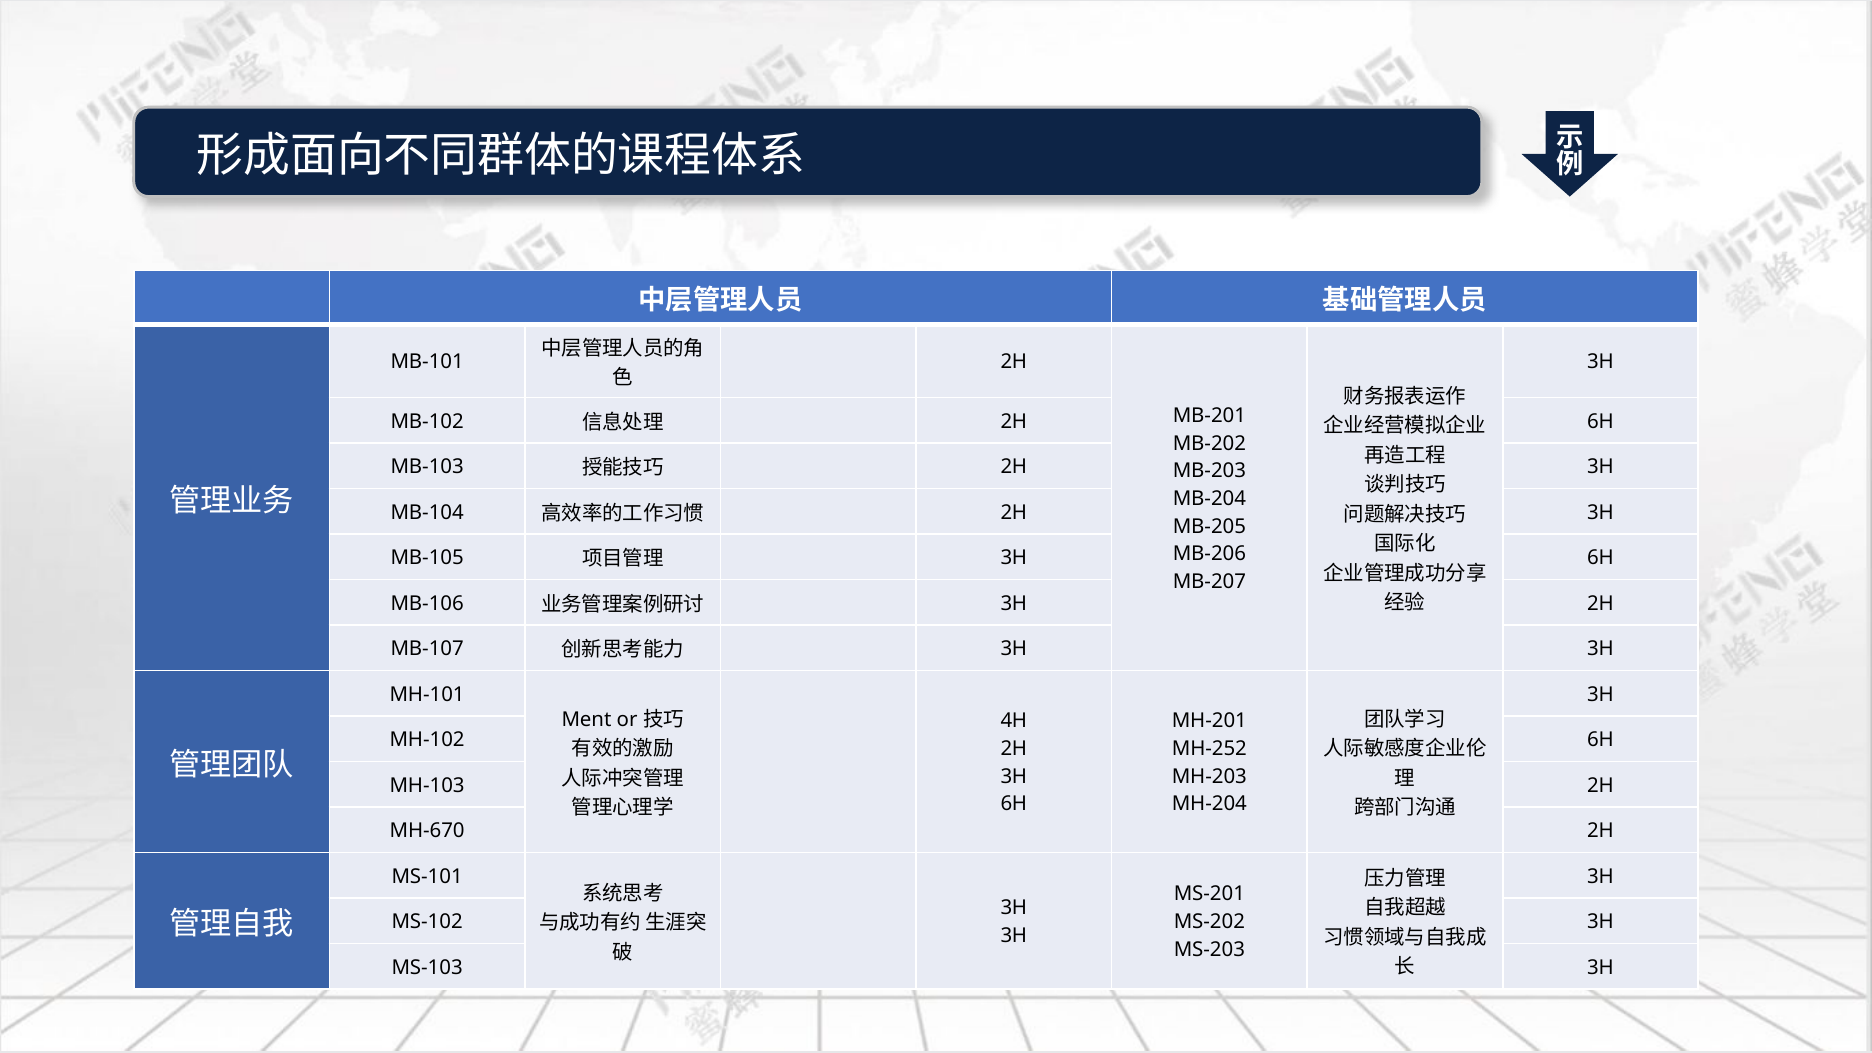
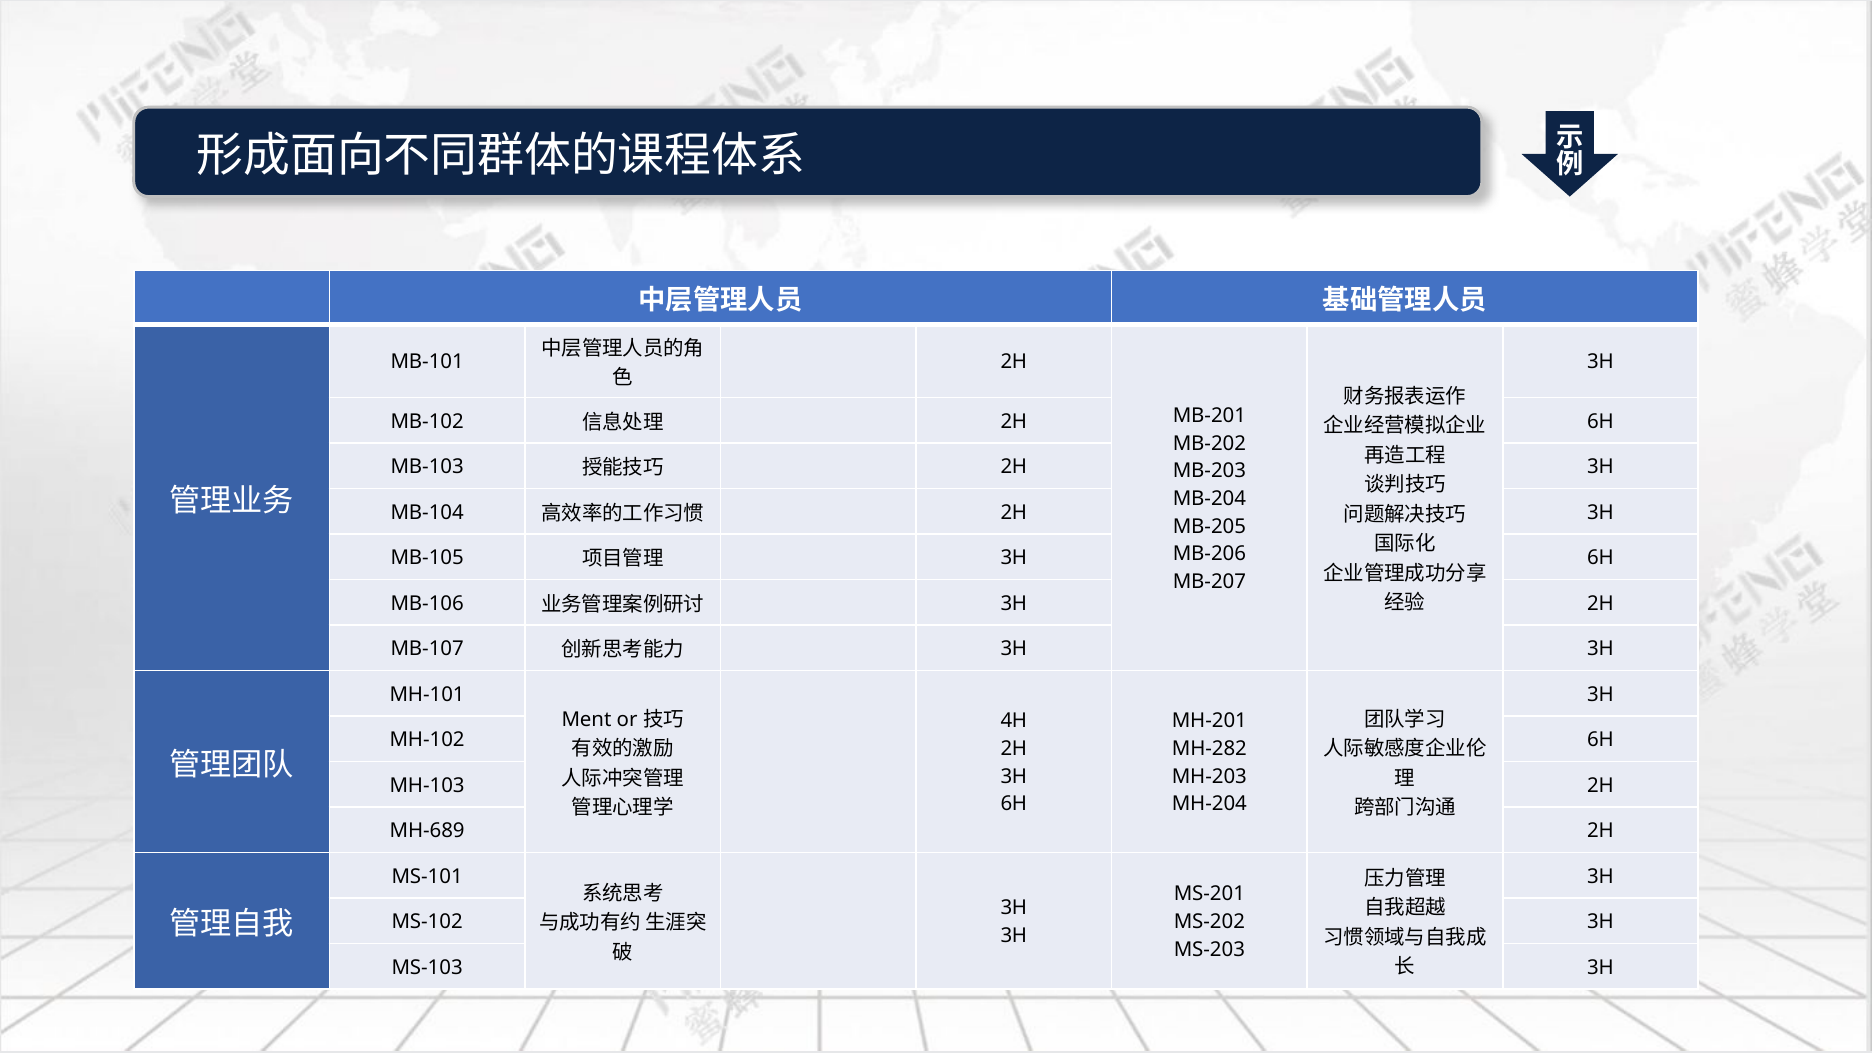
MH-252: MH-252 -> MH-282
MH-670: MH-670 -> MH-689
